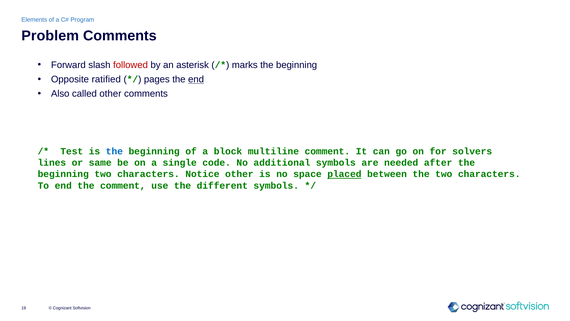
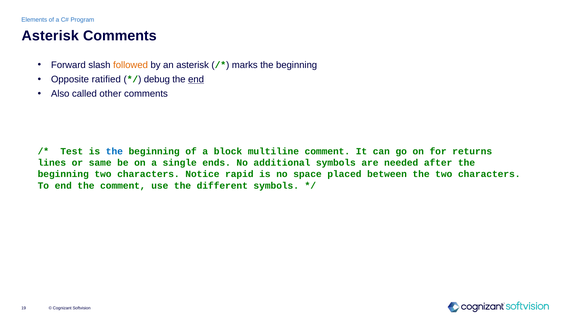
Problem at (50, 36): Problem -> Asterisk
followed colour: red -> orange
pages: pages -> debug
solvers: solvers -> returns
code: code -> ends
Notice other: other -> rapid
placed underline: present -> none
